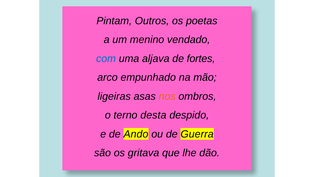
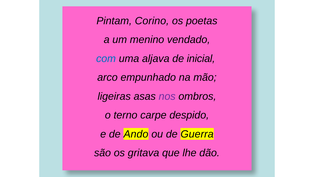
Outros: Outros -> Corino
fortes: fortes -> inicial
nos colour: orange -> purple
desta: desta -> carpe
